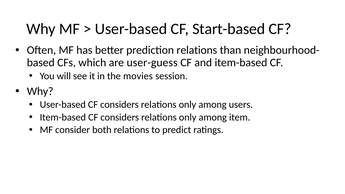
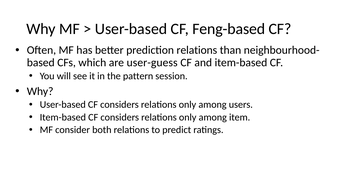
Start-based: Start-based -> Feng-based
movies: movies -> pattern
